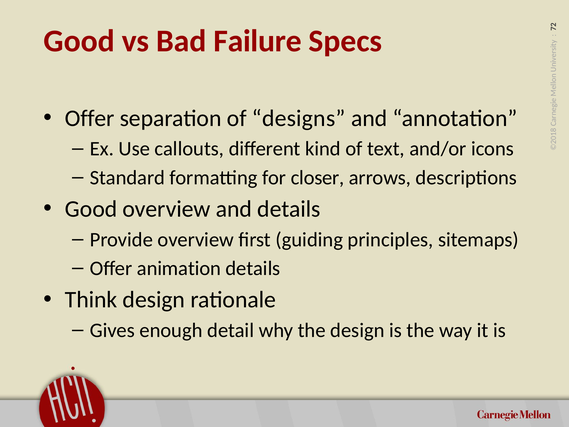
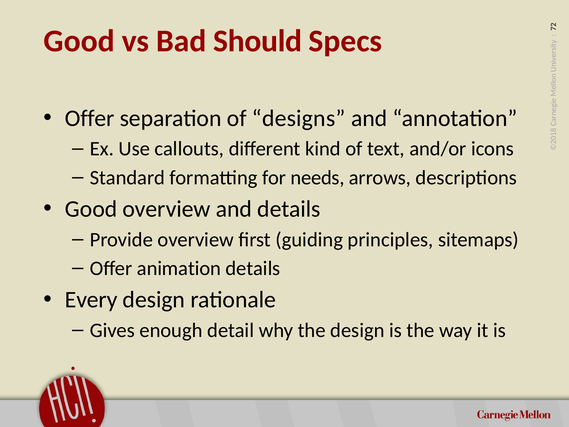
Failure: Failure -> Should
closer: closer -> needs
Think: Think -> Every
